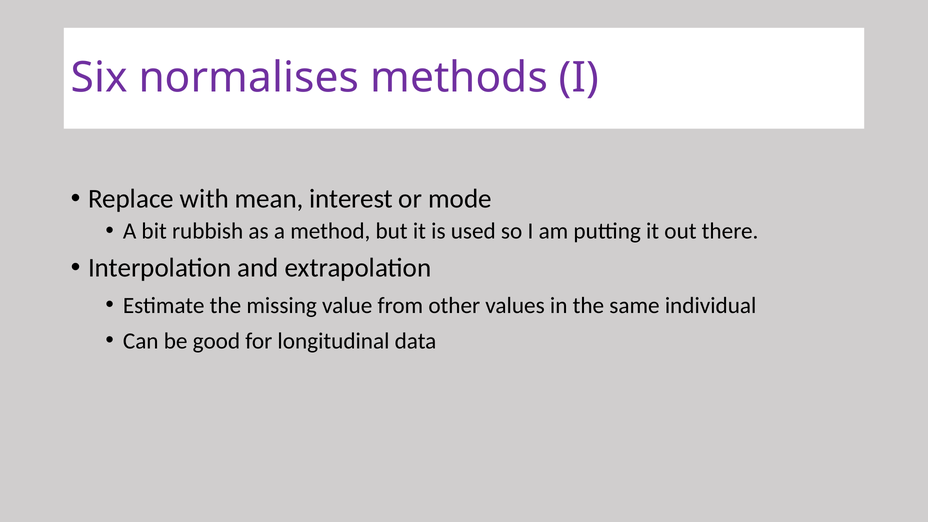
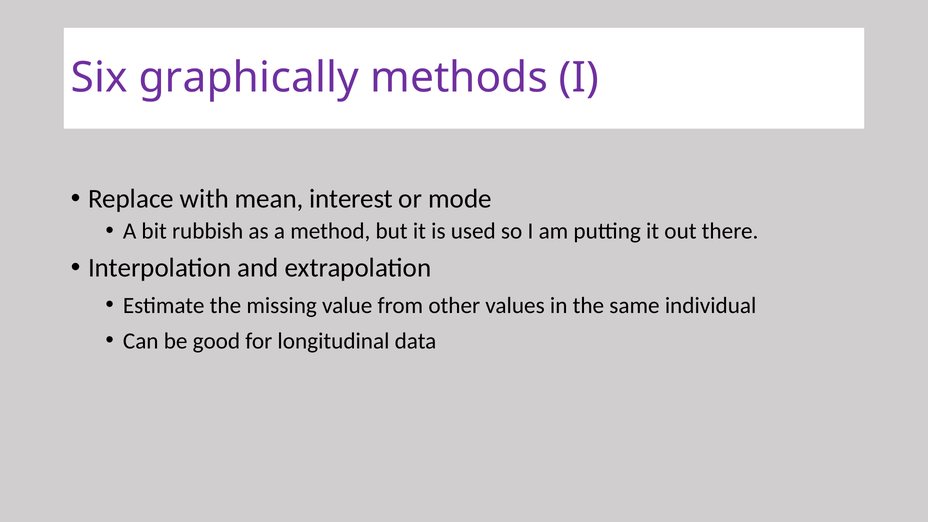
normalises: normalises -> graphically
